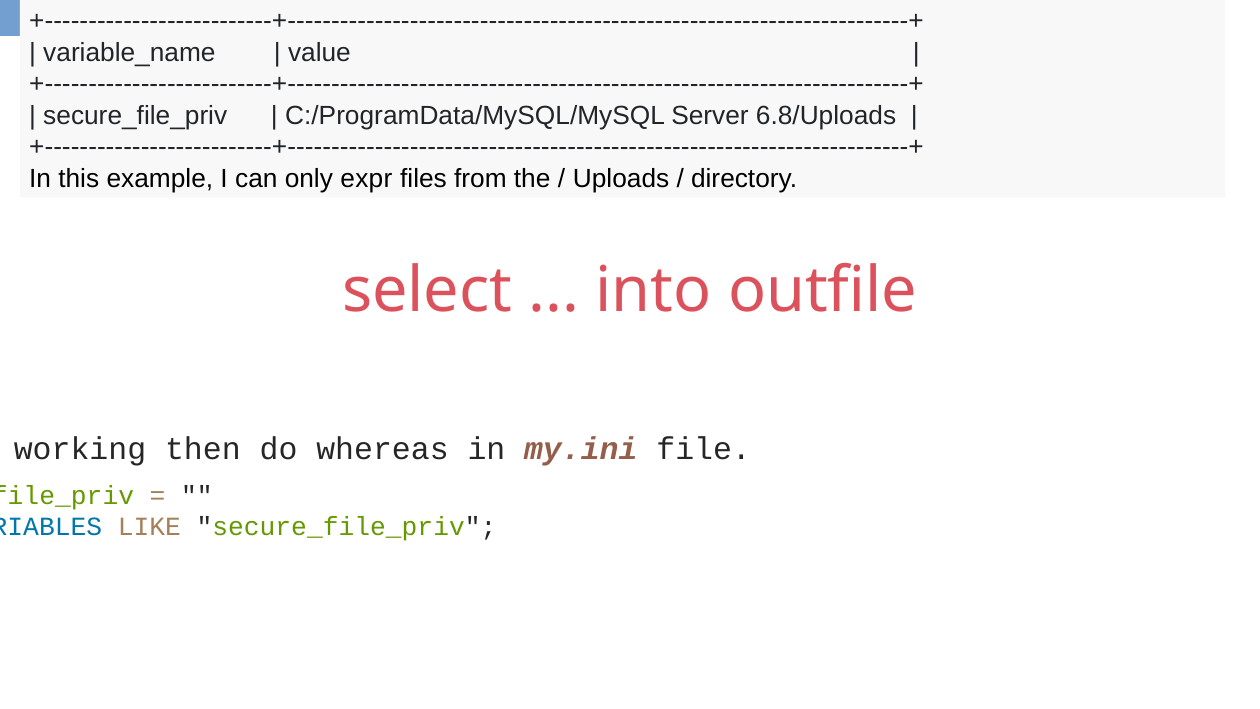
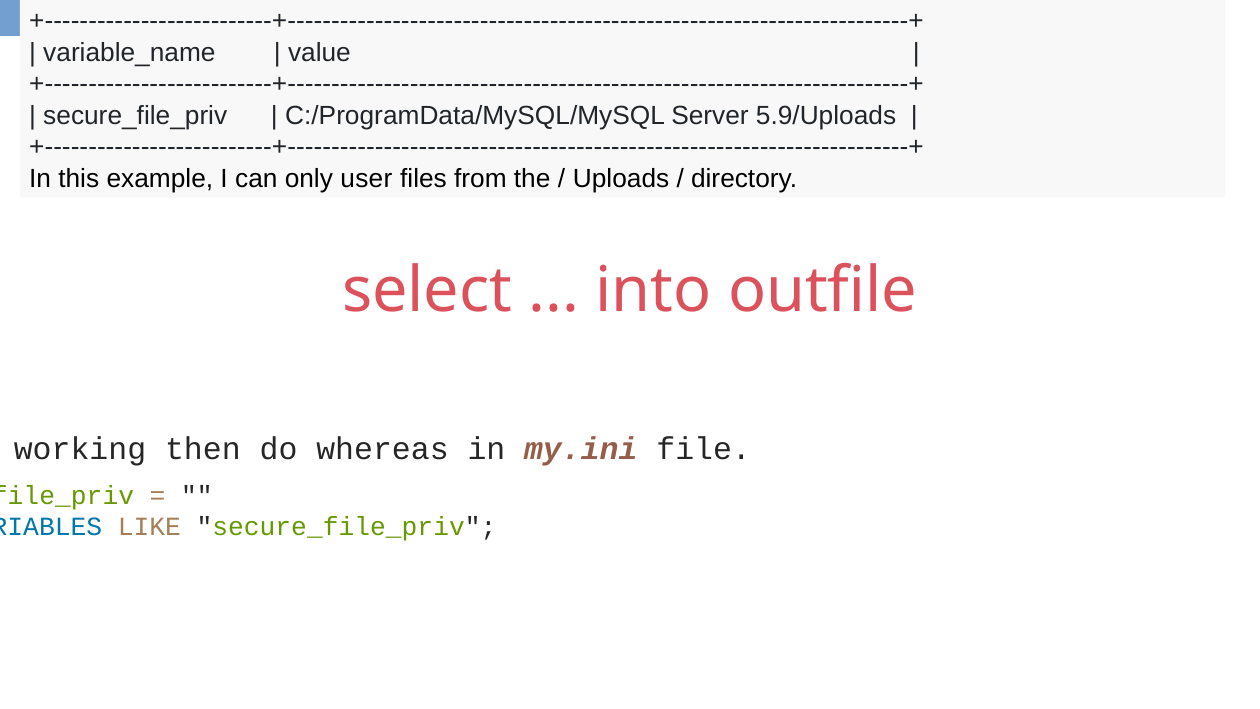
6.8/Uploads: 6.8/Uploads -> 5.9/Uploads
expr: expr -> user
